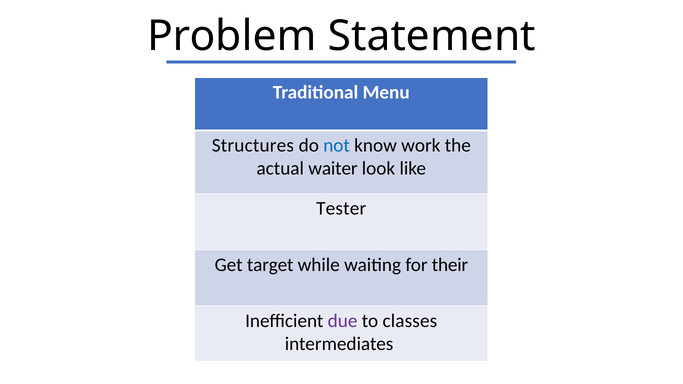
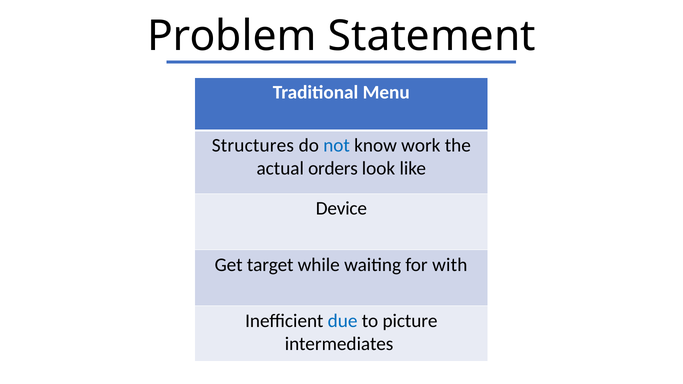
waiter: waiter -> orders
Tester: Tester -> Device
their: their -> with
due colour: purple -> blue
classes: classes -> picture
